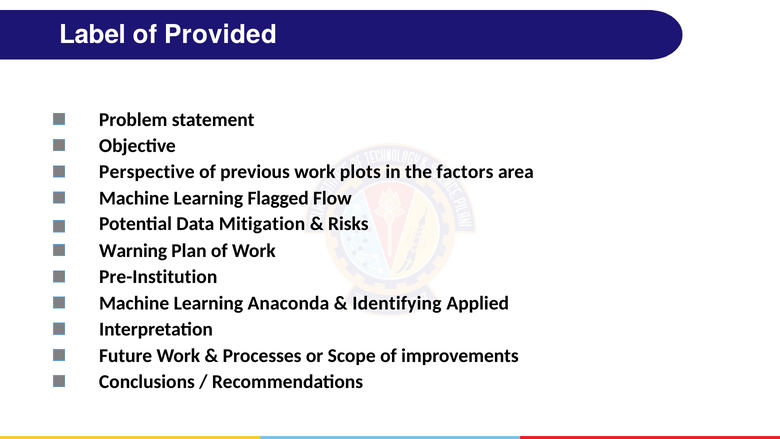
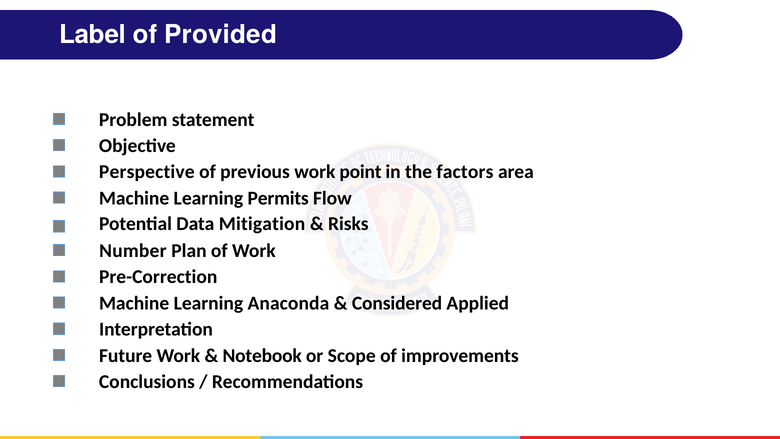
plots: plots -> point
Flagged: Flagged -> Permits
Warning: Warning -> Number
Pre-Institution: Pre-Institution -> Pre-Correction
Identifying: Identifying -> Considered
Processes: Processes -> Notebook
